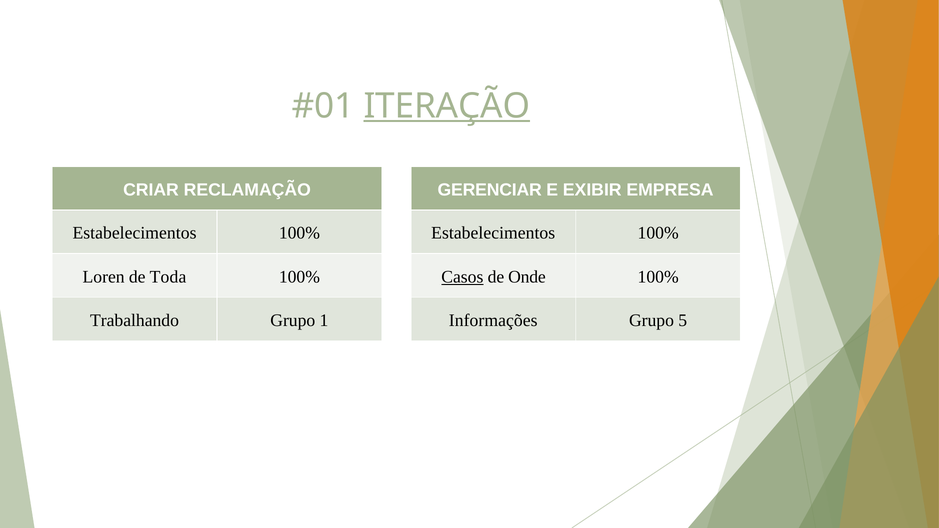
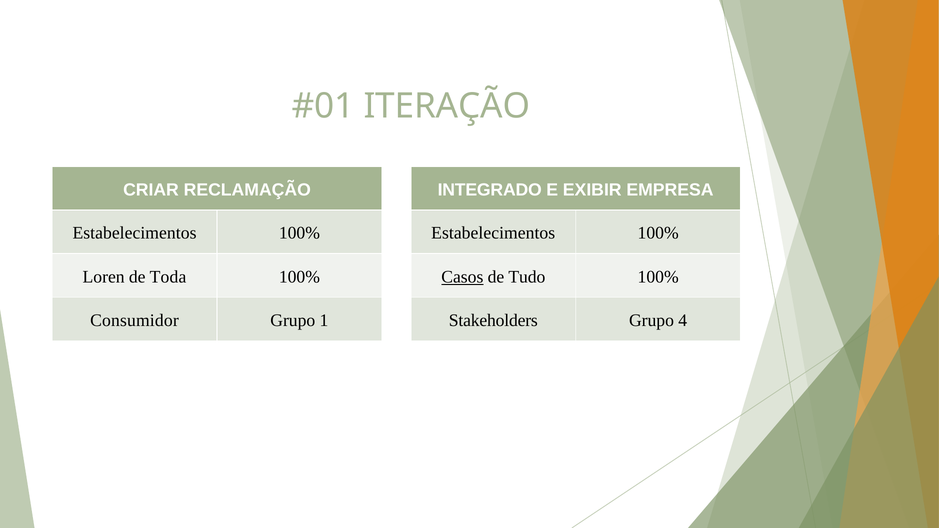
ITERAÇÃO underline: present -> none
GERENCIAR: GERENCIAR -> INTEGRADO
Onde: Onde -> Tudo
Trabalhando: Trabalhando -> Consumidor
Informações: Informações -> Stakeholders
5: 5 -> 4
